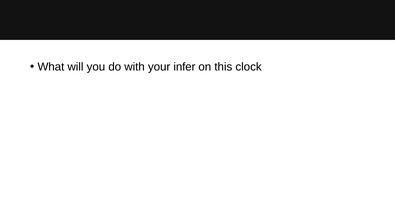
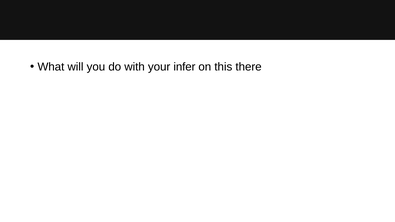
clock: clock -> there
